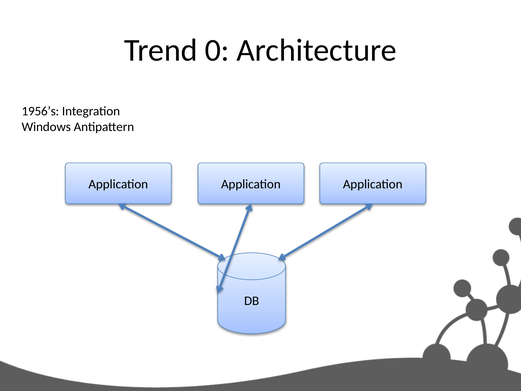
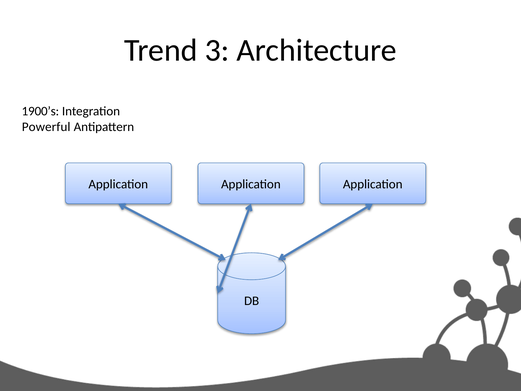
0: 0 -> 3
1956’s: 1956’s -> 1900’s
Windows: Windows -> Powerful
